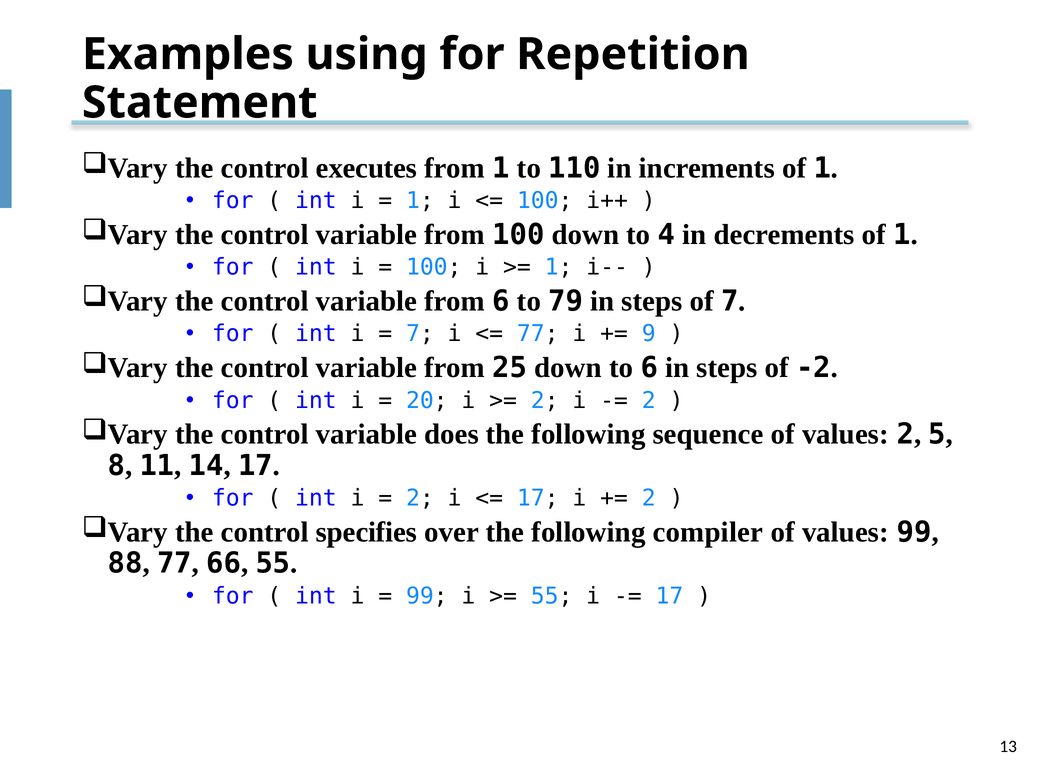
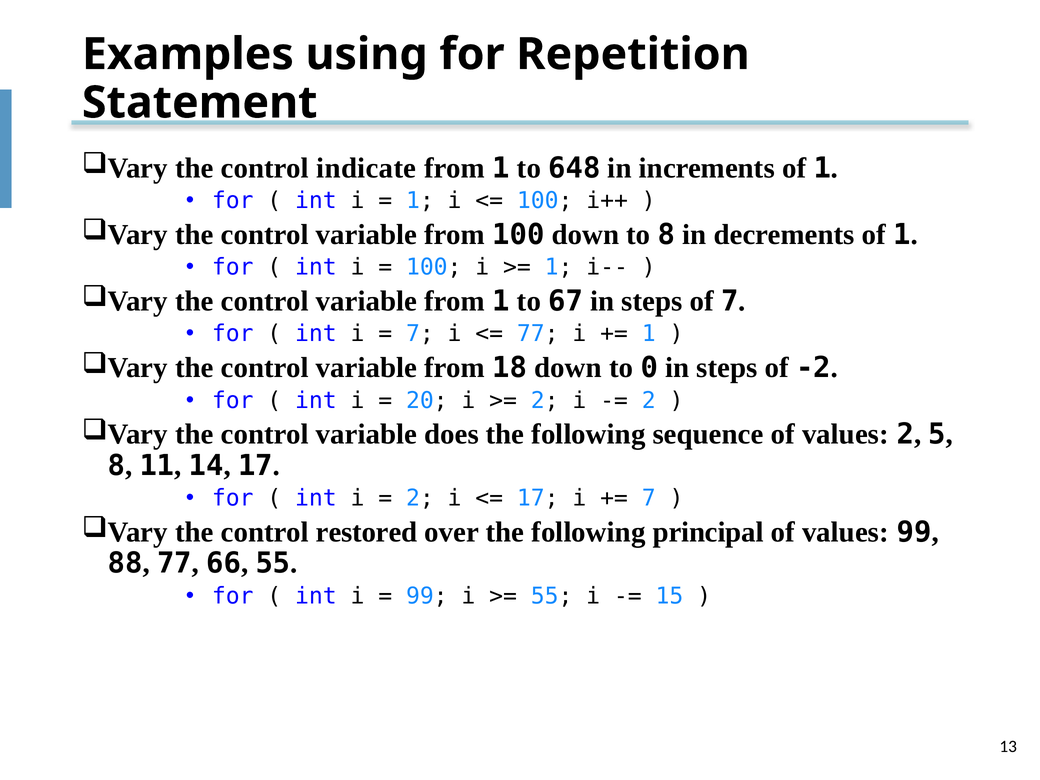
executes: executes -> indicate
110: 110 -> 648
to 4: 4 -> 8
variable from 6: 6 -> 1
79: 79 -> 67
9 at (649, 334): 9 -> 1
25: 25 -> 18
to 6: 6 -> 0
2 at (649, 498): 2 -> 7
specifies: specifies -> restored
compiler: compiler -> principal
17 at (670, 596): 17 -> 15
